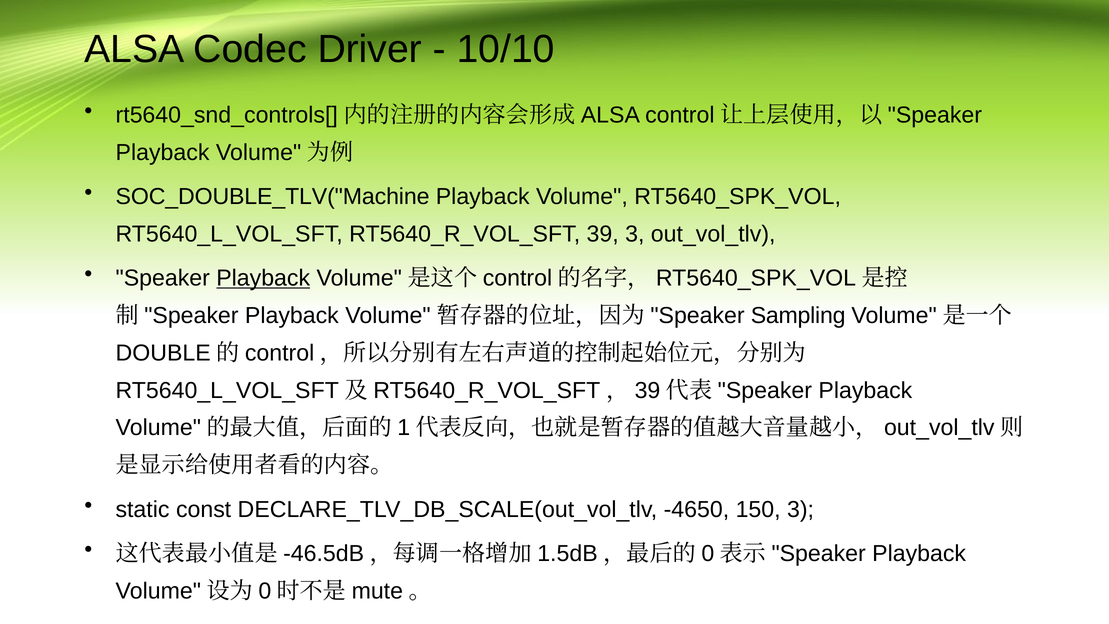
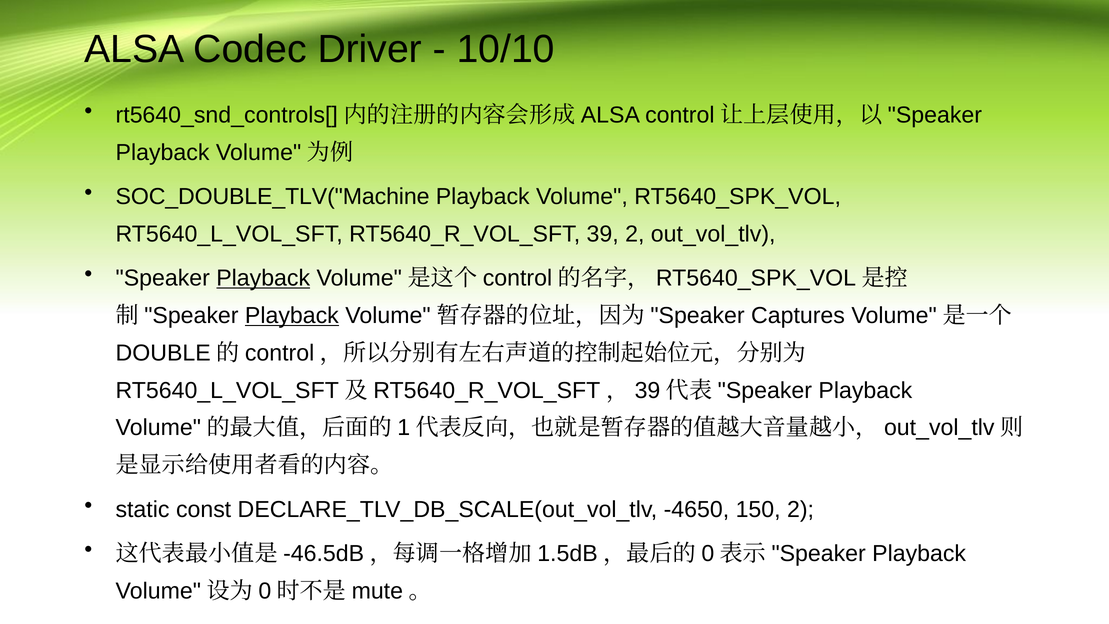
39 3: 3 -> 2
Playback at (292, 315) underline: none -> present
Sampling: Sampling -> Captures
150 3: 3 -> 2
